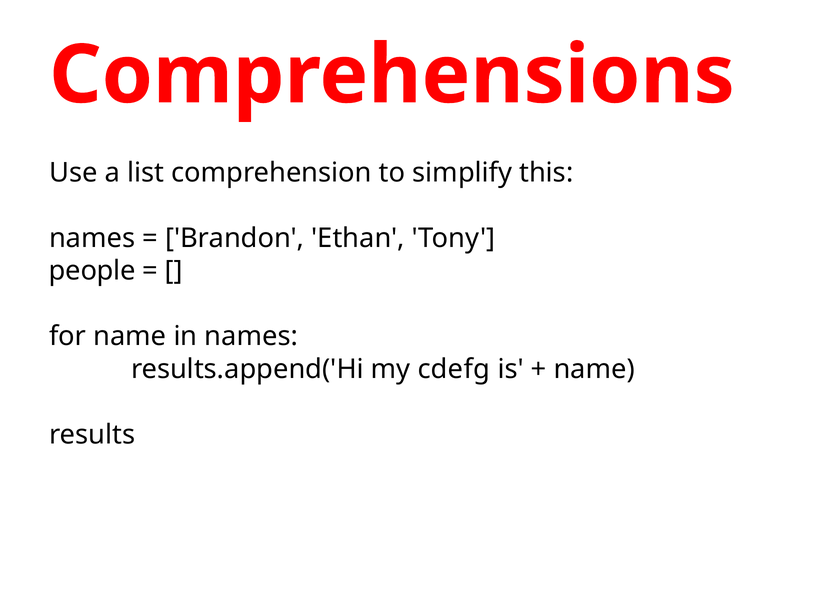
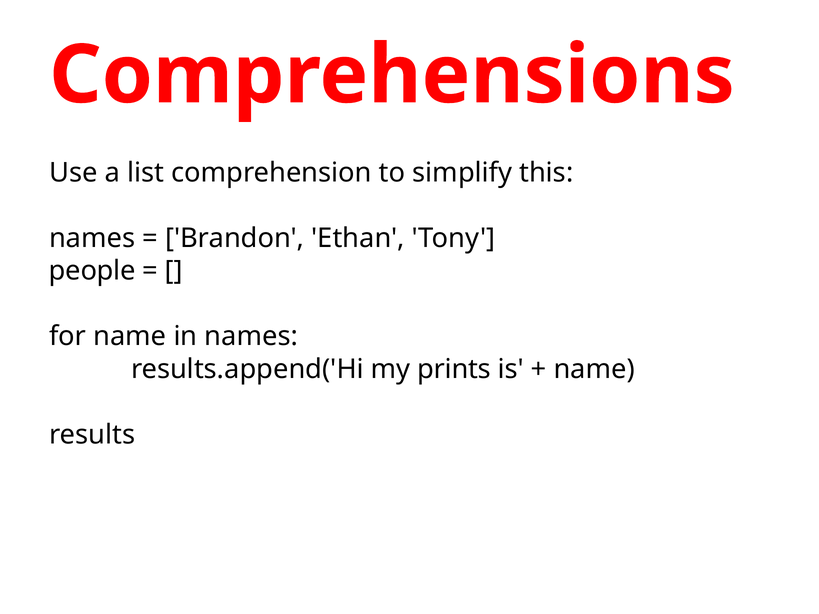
cdefg: cdefg -> prints
